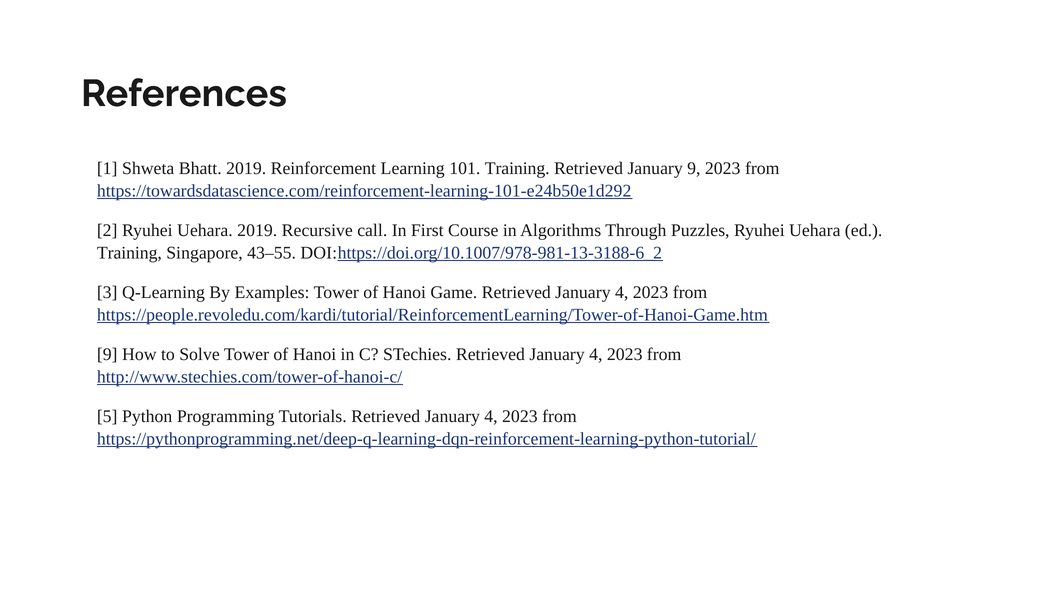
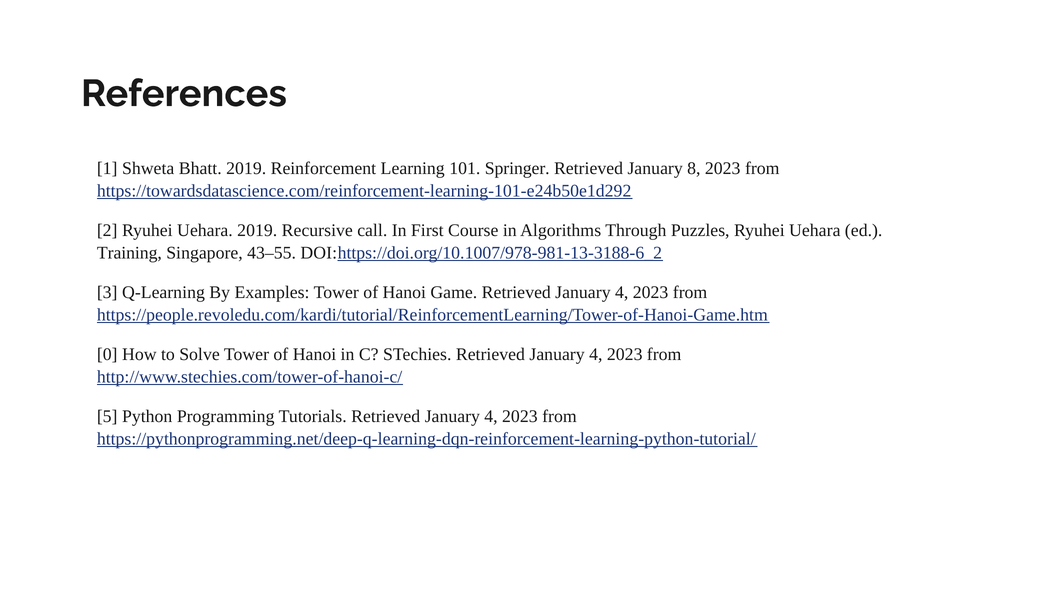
101 Training: Training -> Springer
January 9: 9 -> 8
9 at (107, 355): 9 -> 0
